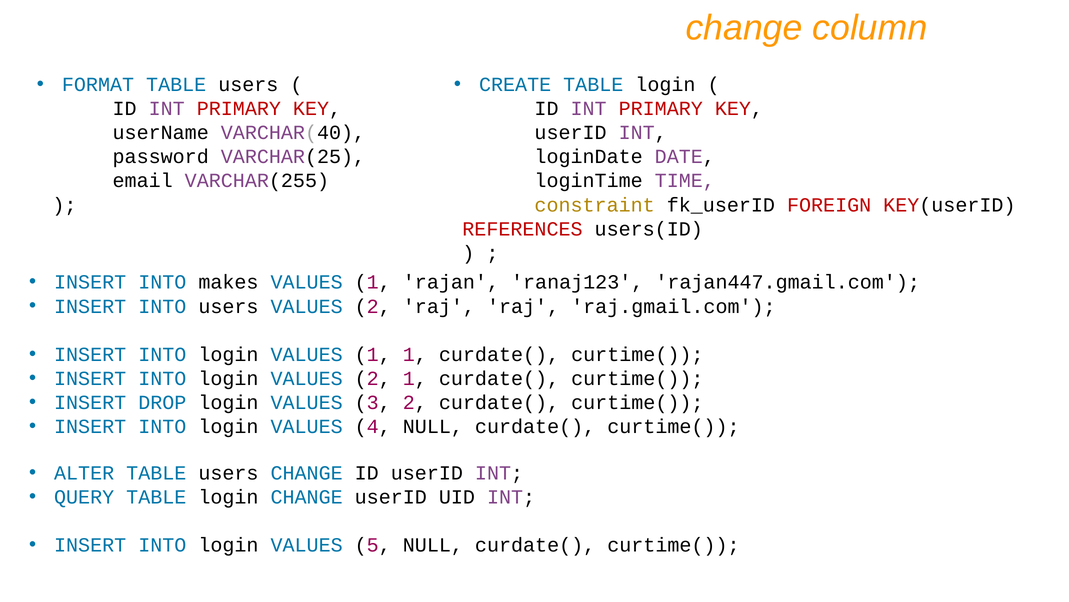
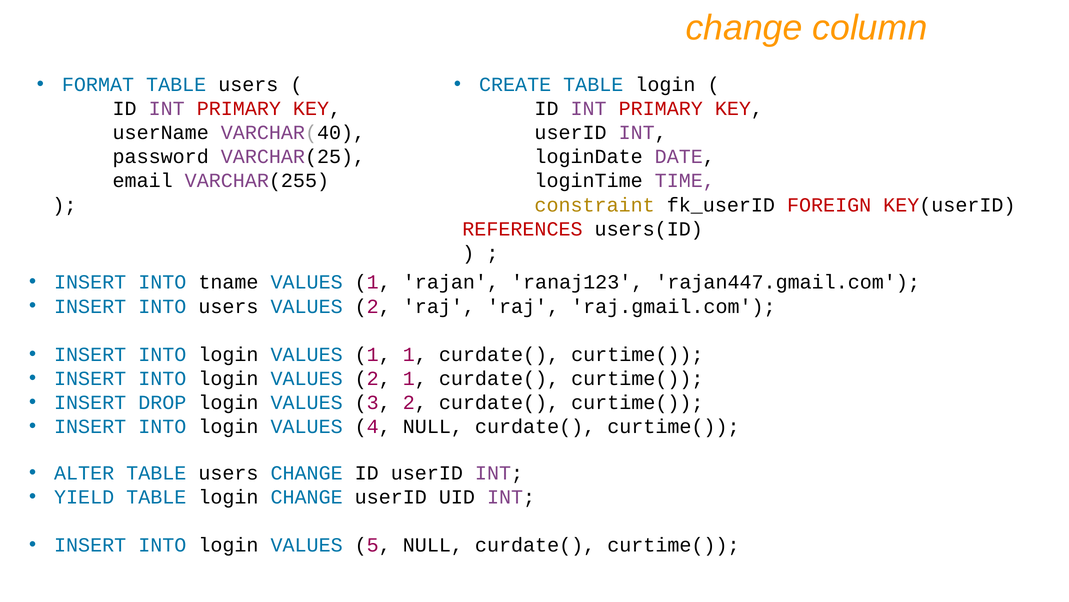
makes: makes -> tname
QUERY: QUERY -> YIELD
